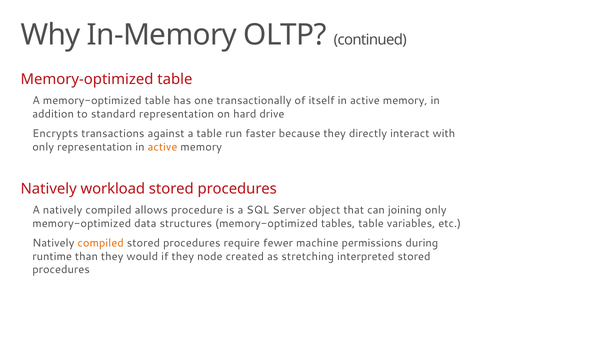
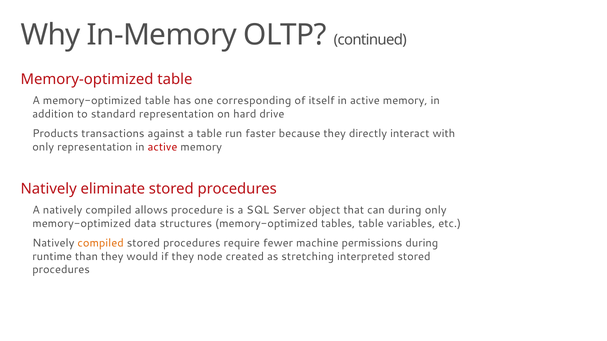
transactionally: transactionally -> corresponding
Encrypts: Encrypts -> Products
active at (162, 147) colour: orange -> red
workload: workload -> eliminate
can joining: joining -> during
